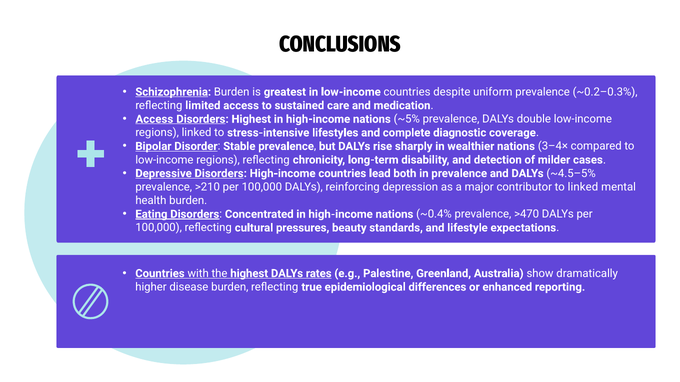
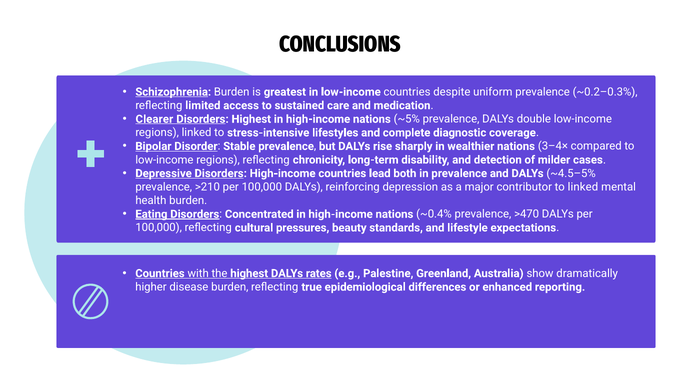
Access at (154, 119): Access -> Clearer
